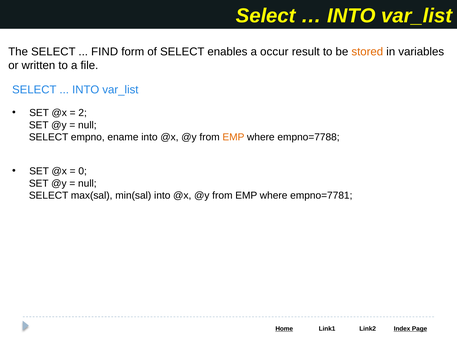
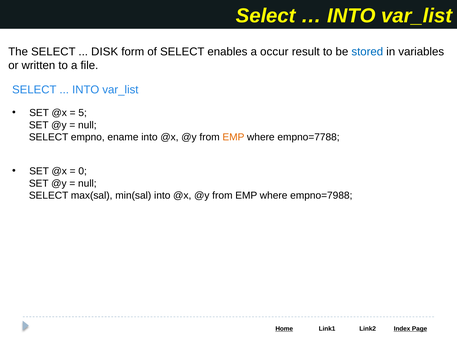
FIND: FIND -> DISK
stored colour: orange -> blue
2: 2 -> 5
empno=7781: empno=7781 -> empno=7988
